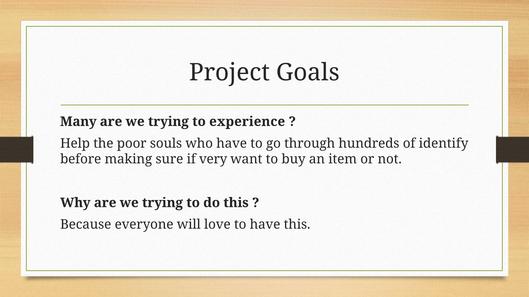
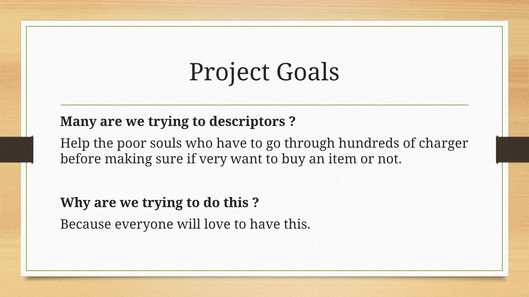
experience: experience -> descriptors
identify: identify -> charger
